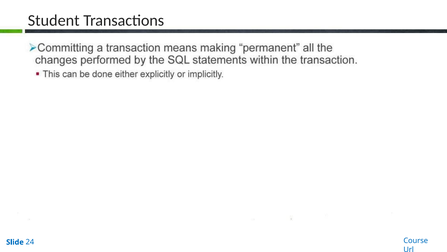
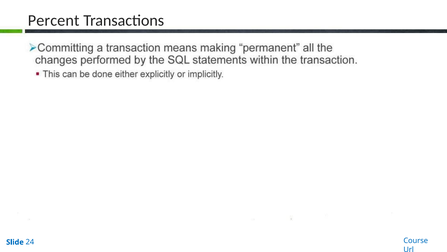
Student: Student -> Percent
